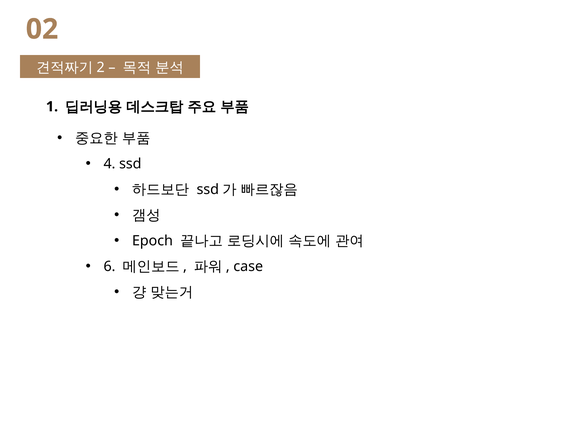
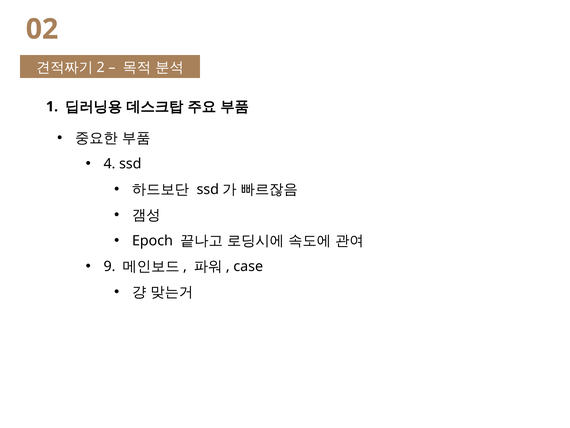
6: 6 -> 9
